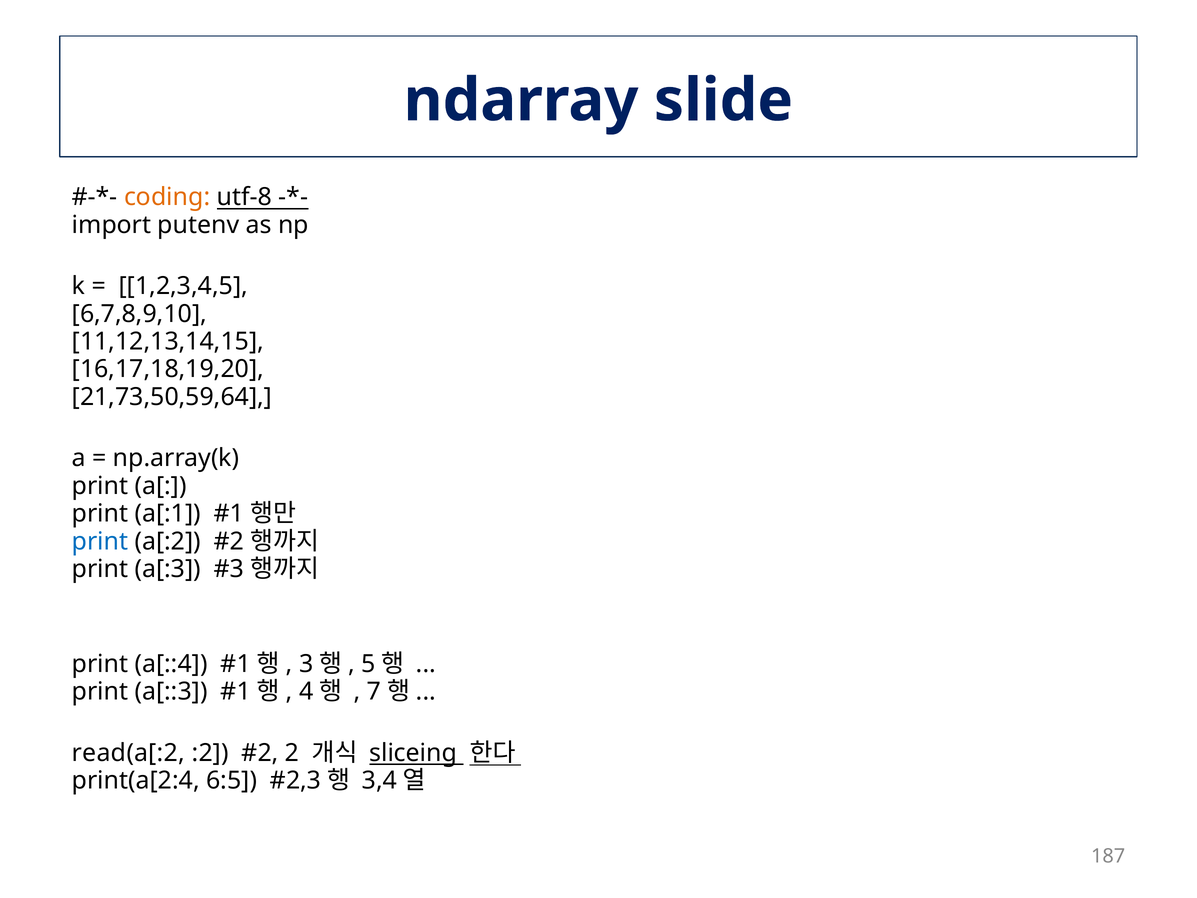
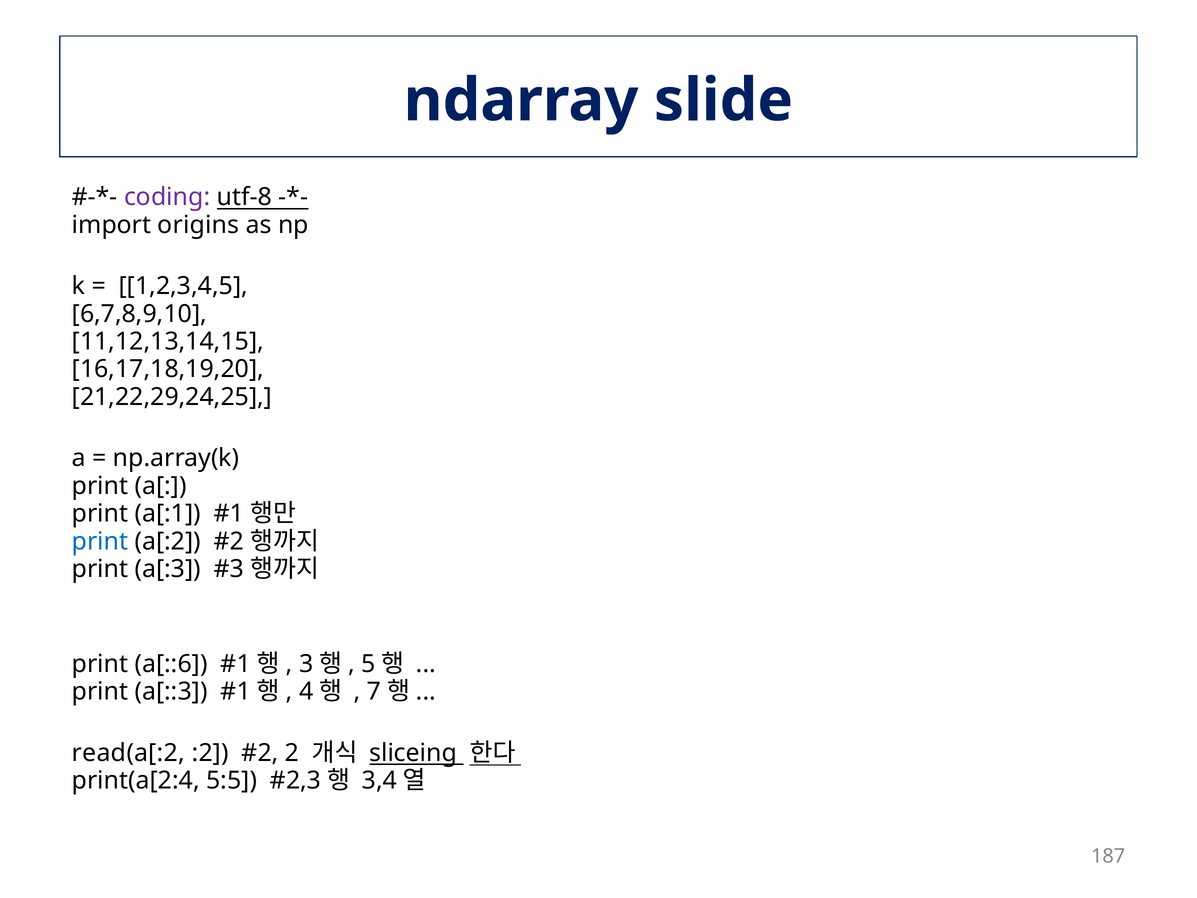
coding colour: orange -> purple
putenv: putenv -> origins
21,73,50,59,64: 21,73,50,59,64 -> 21,22,29,24,25
a[::4: a[::4 -> a[::6
6:5: 6:5 -> 5:5
